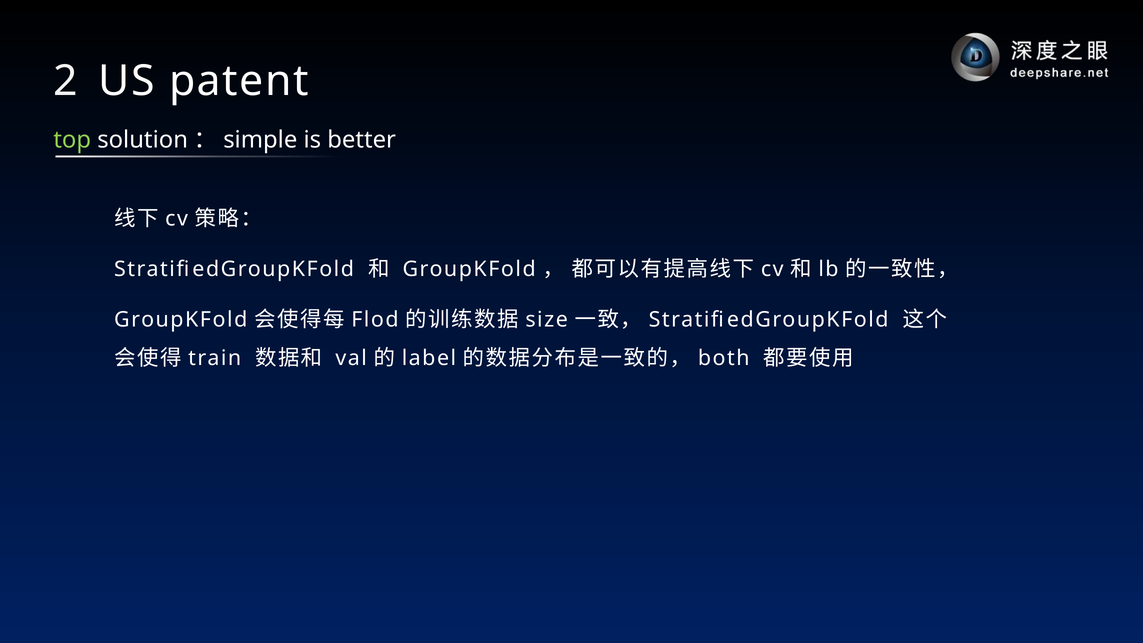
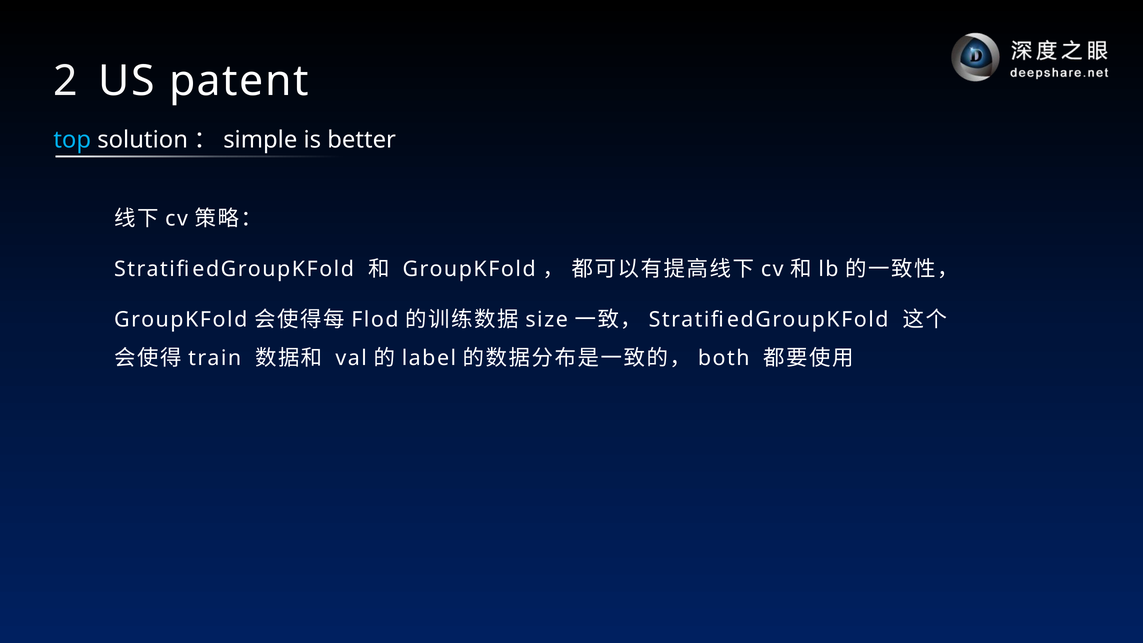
top colour: light green -> light blue
